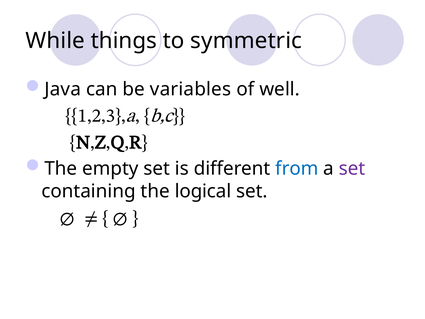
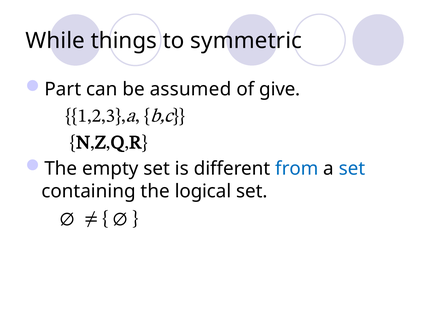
Java: Java -> Part
variables: variables -> assumed
well: well -> give
set at (352, 169) colour: purple -> blue
